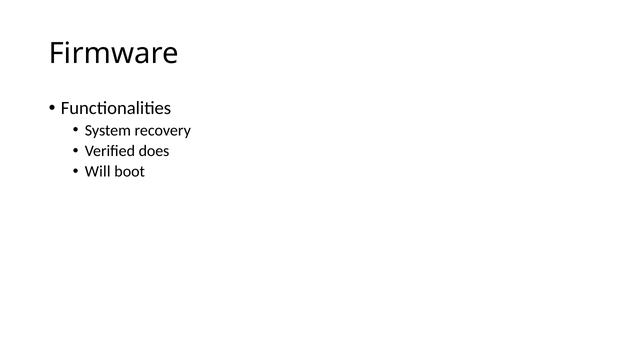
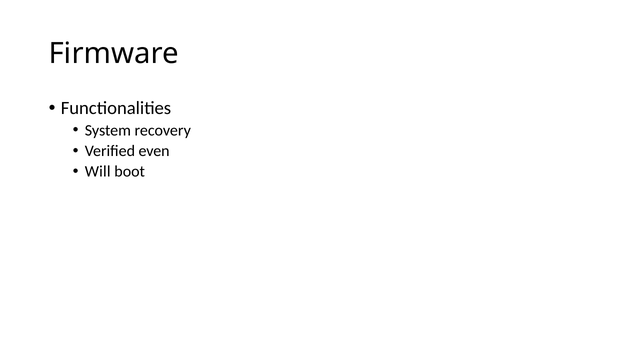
does: does -> even
